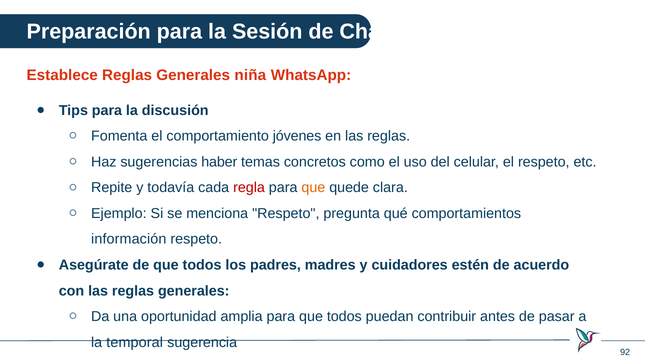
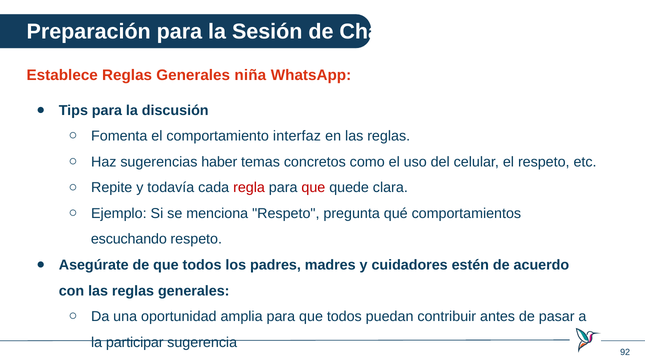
jóvenes: jóvenes -> interfaz
que at (313, 188) colour: orange -> red
información: información -> escuchando
temporal: temporal -> participar
